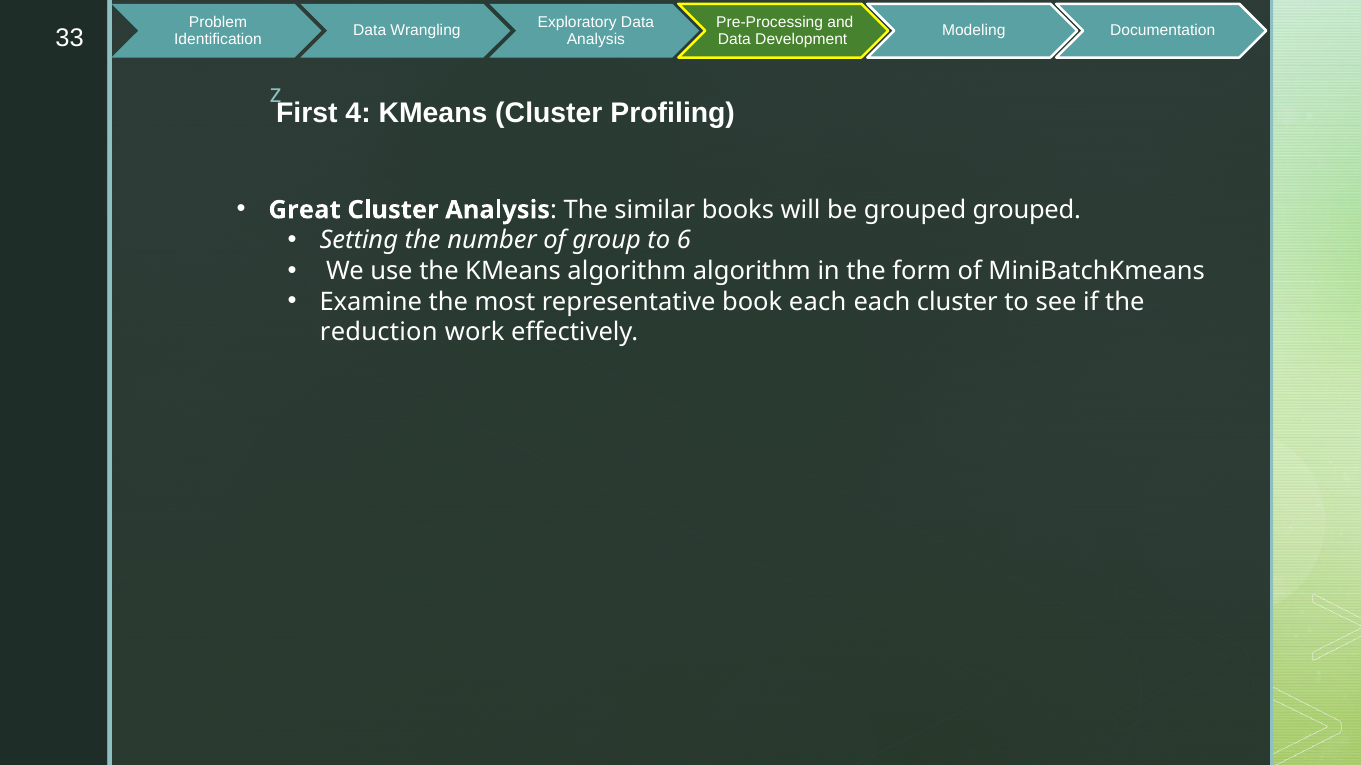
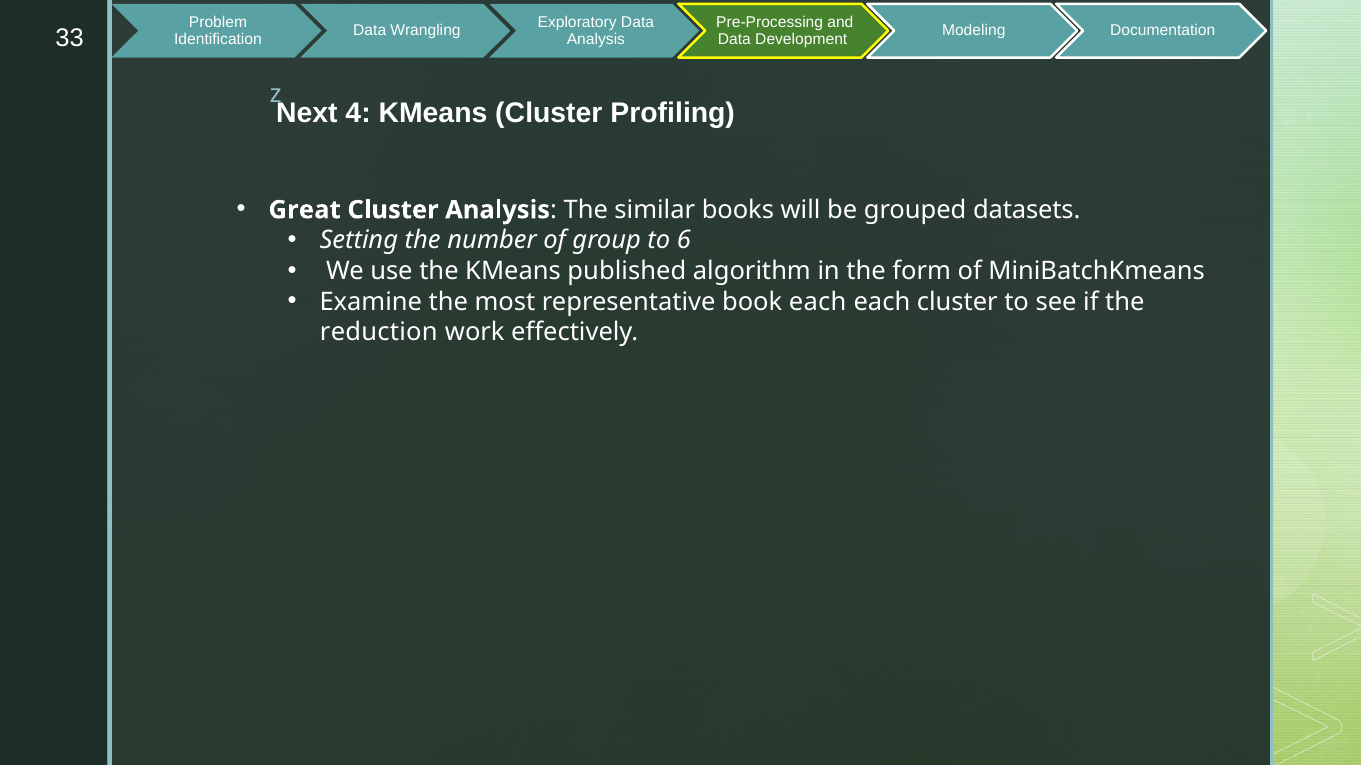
First: First -> Next
grouped grouped: grouped -> datasets
KMeans algorithm: algorithm -> published
